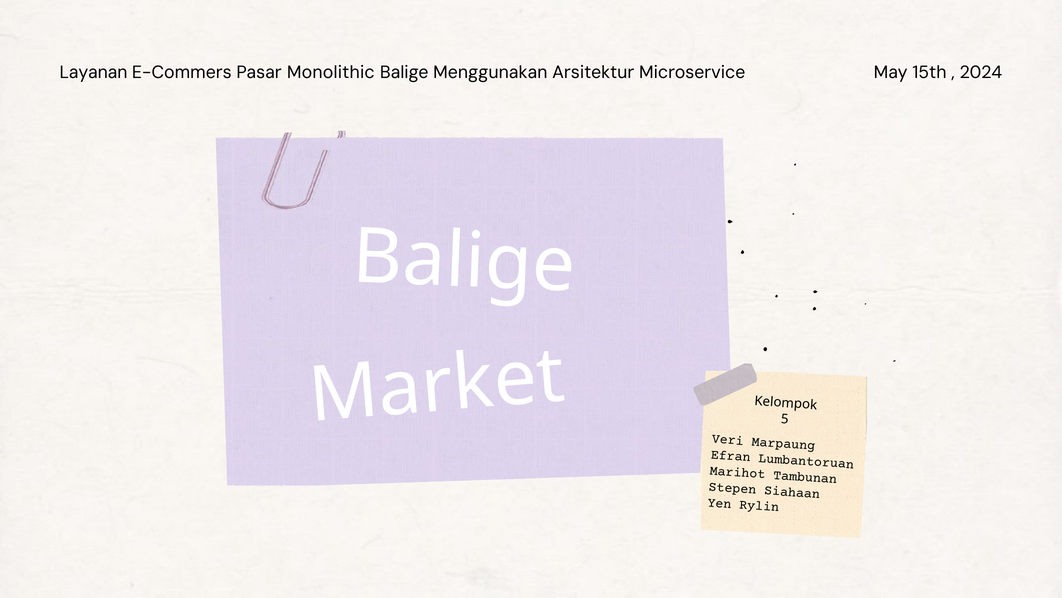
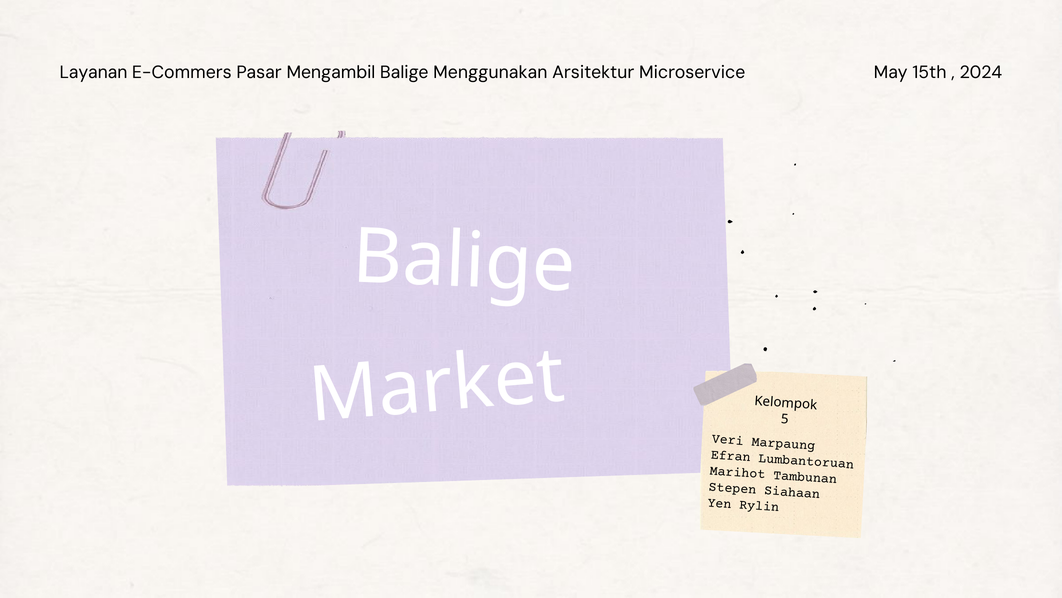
Monolithic: Monolithic -> Mengambil
